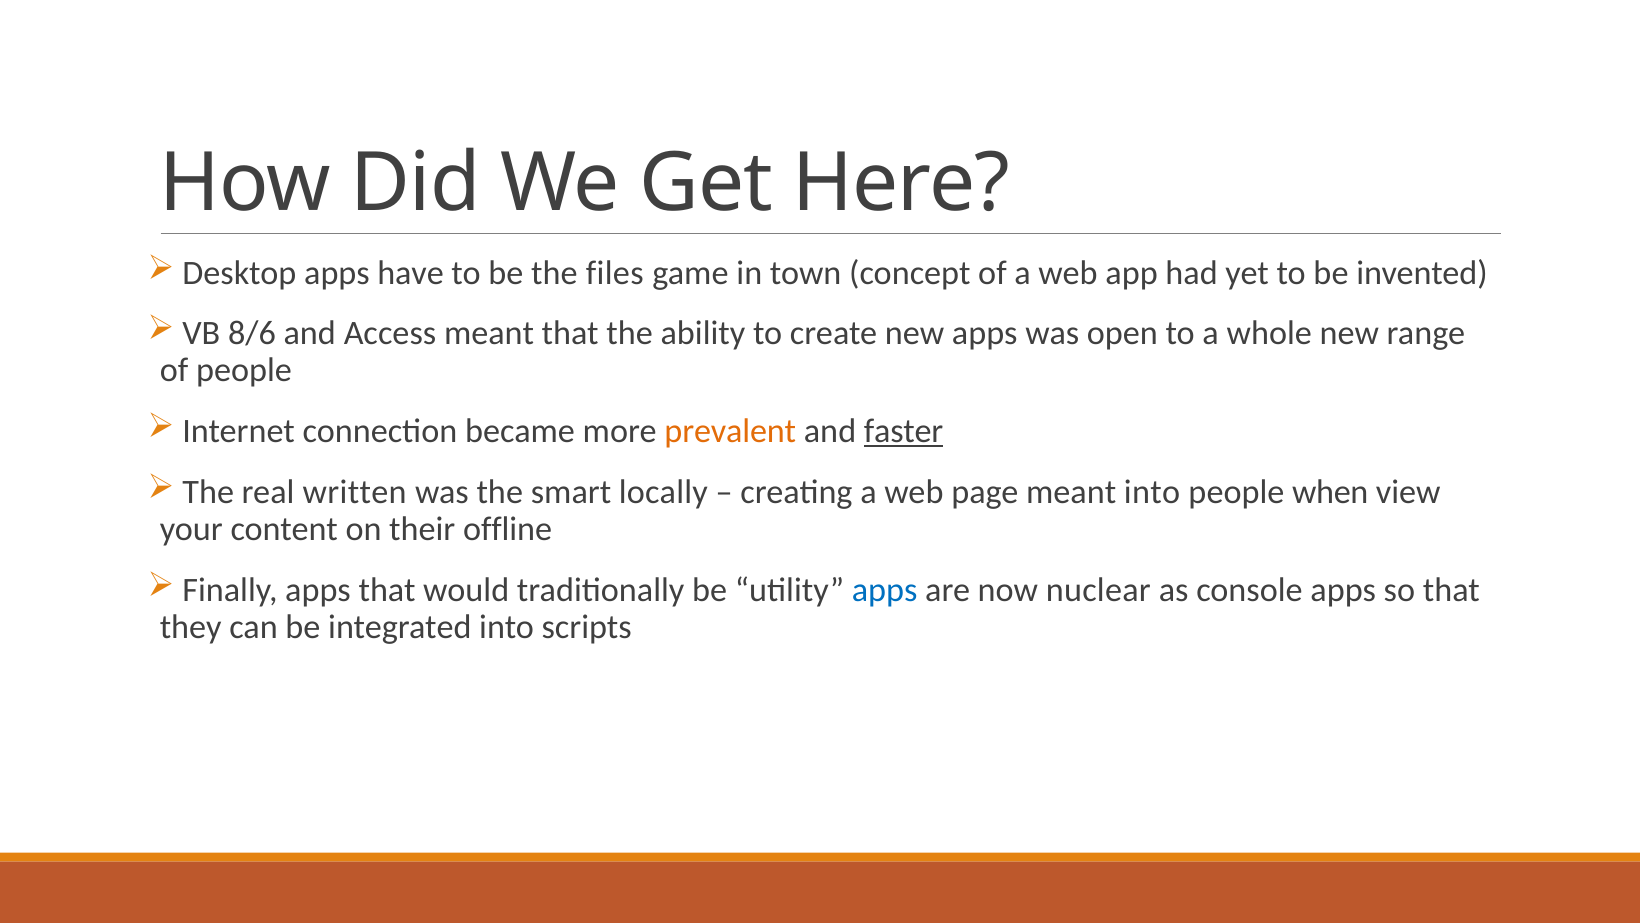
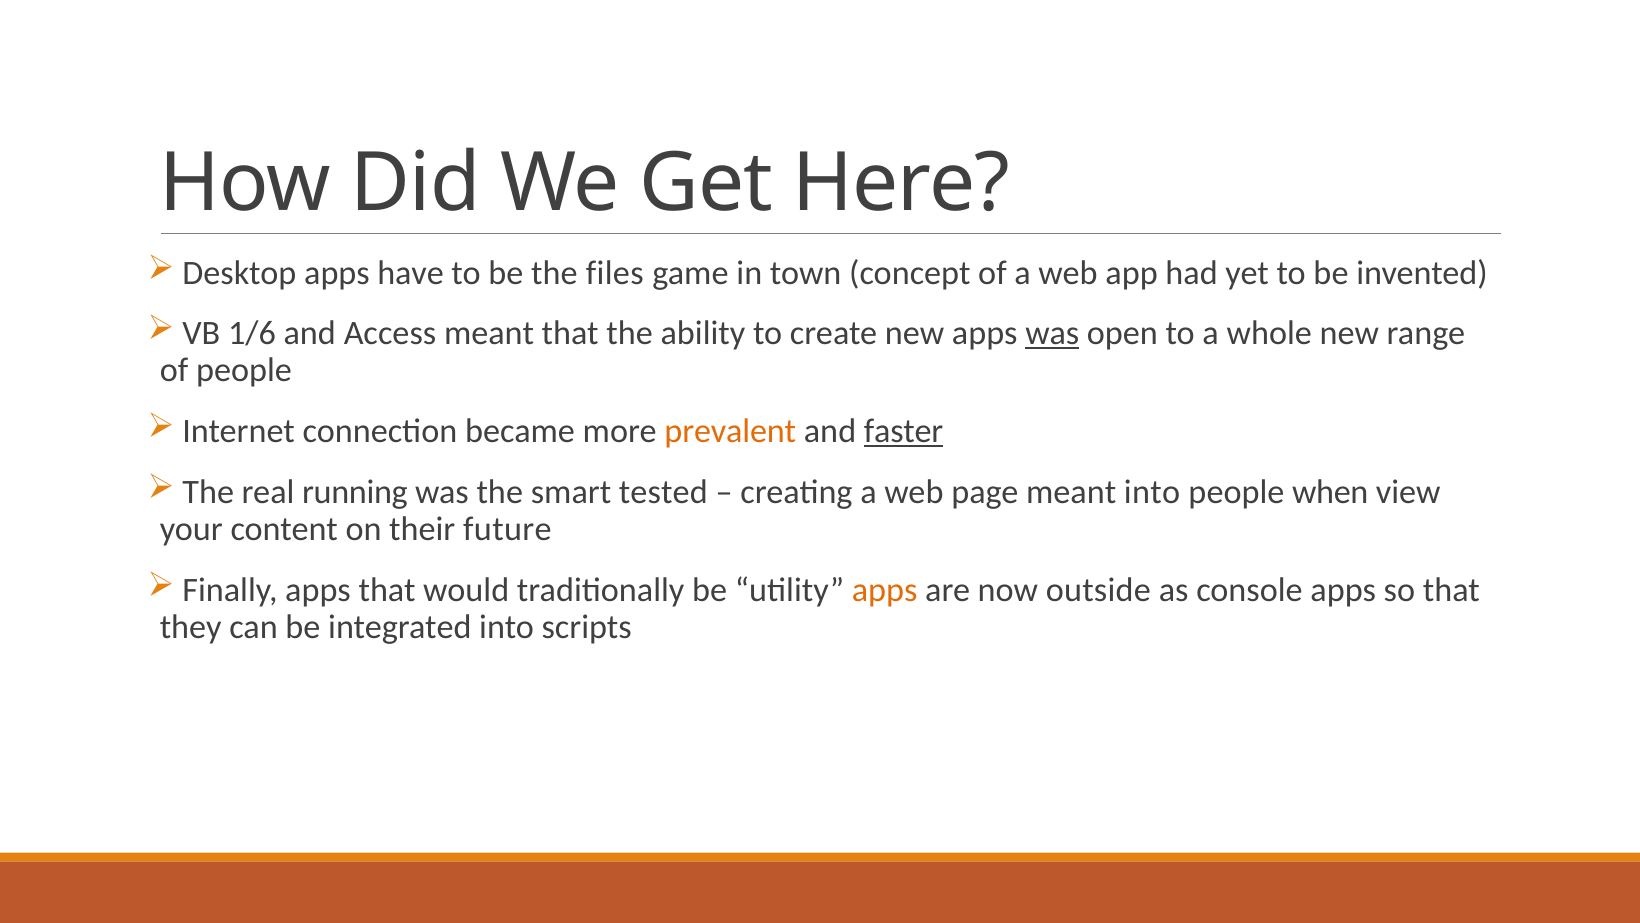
8/6: 8/6 -> 1/6
was at (1052, 334) underline: none -> present
written: written -> running
locally: locally -> tested
offline: offline -> future
apps at (885, 590) colour: blue -> orange
nuclear: nuclear -> outside
